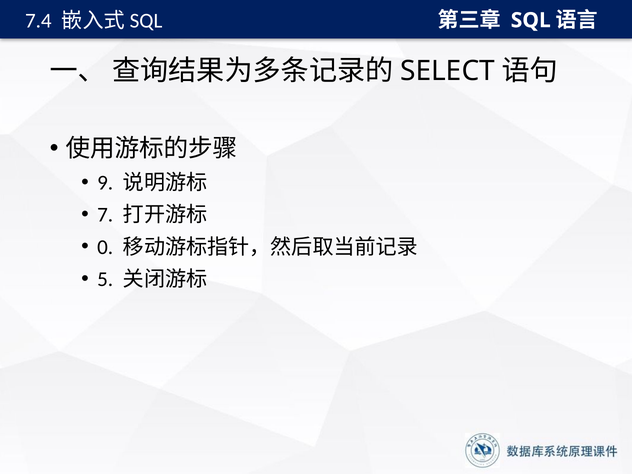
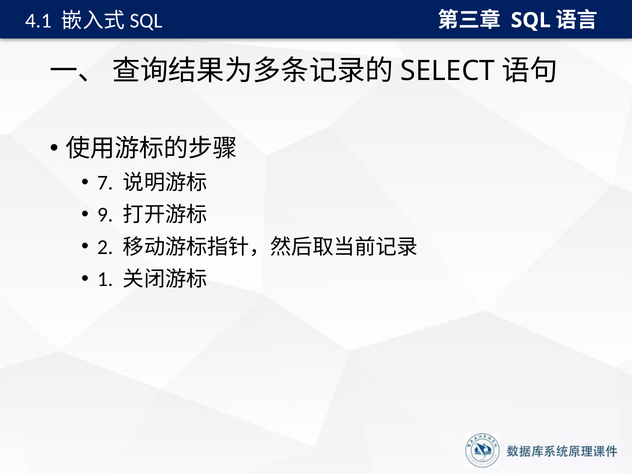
7.4: 7.4 -> 4.1
9: 9 -> 7
7: 7 -> 9
0: 0 -> 2
5: 5 -> 1
